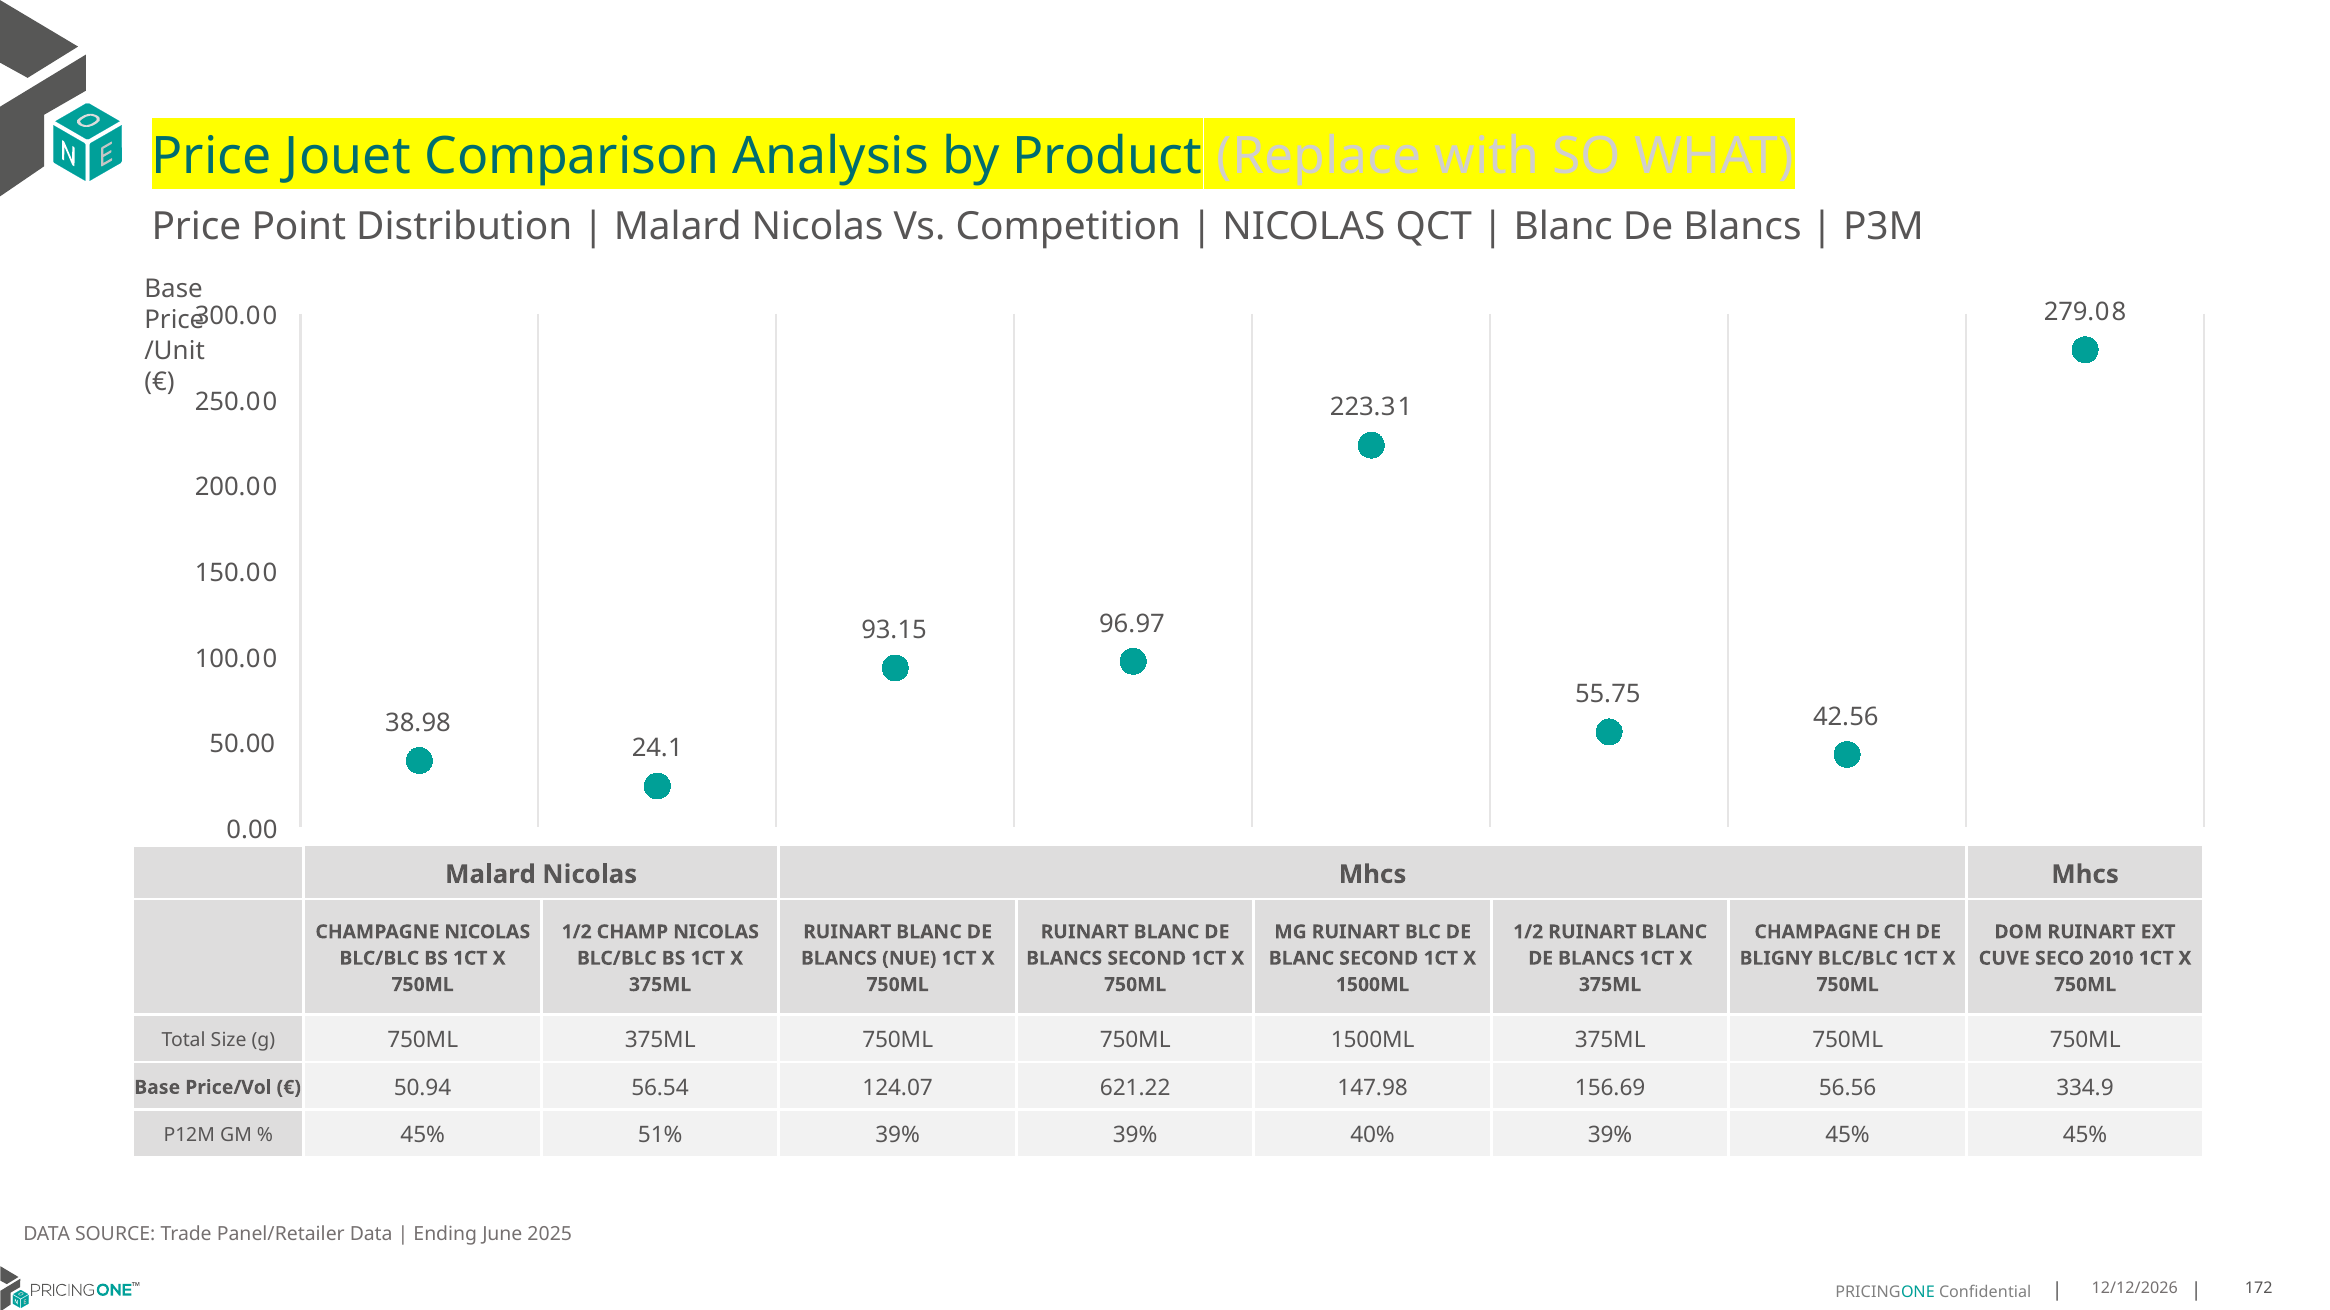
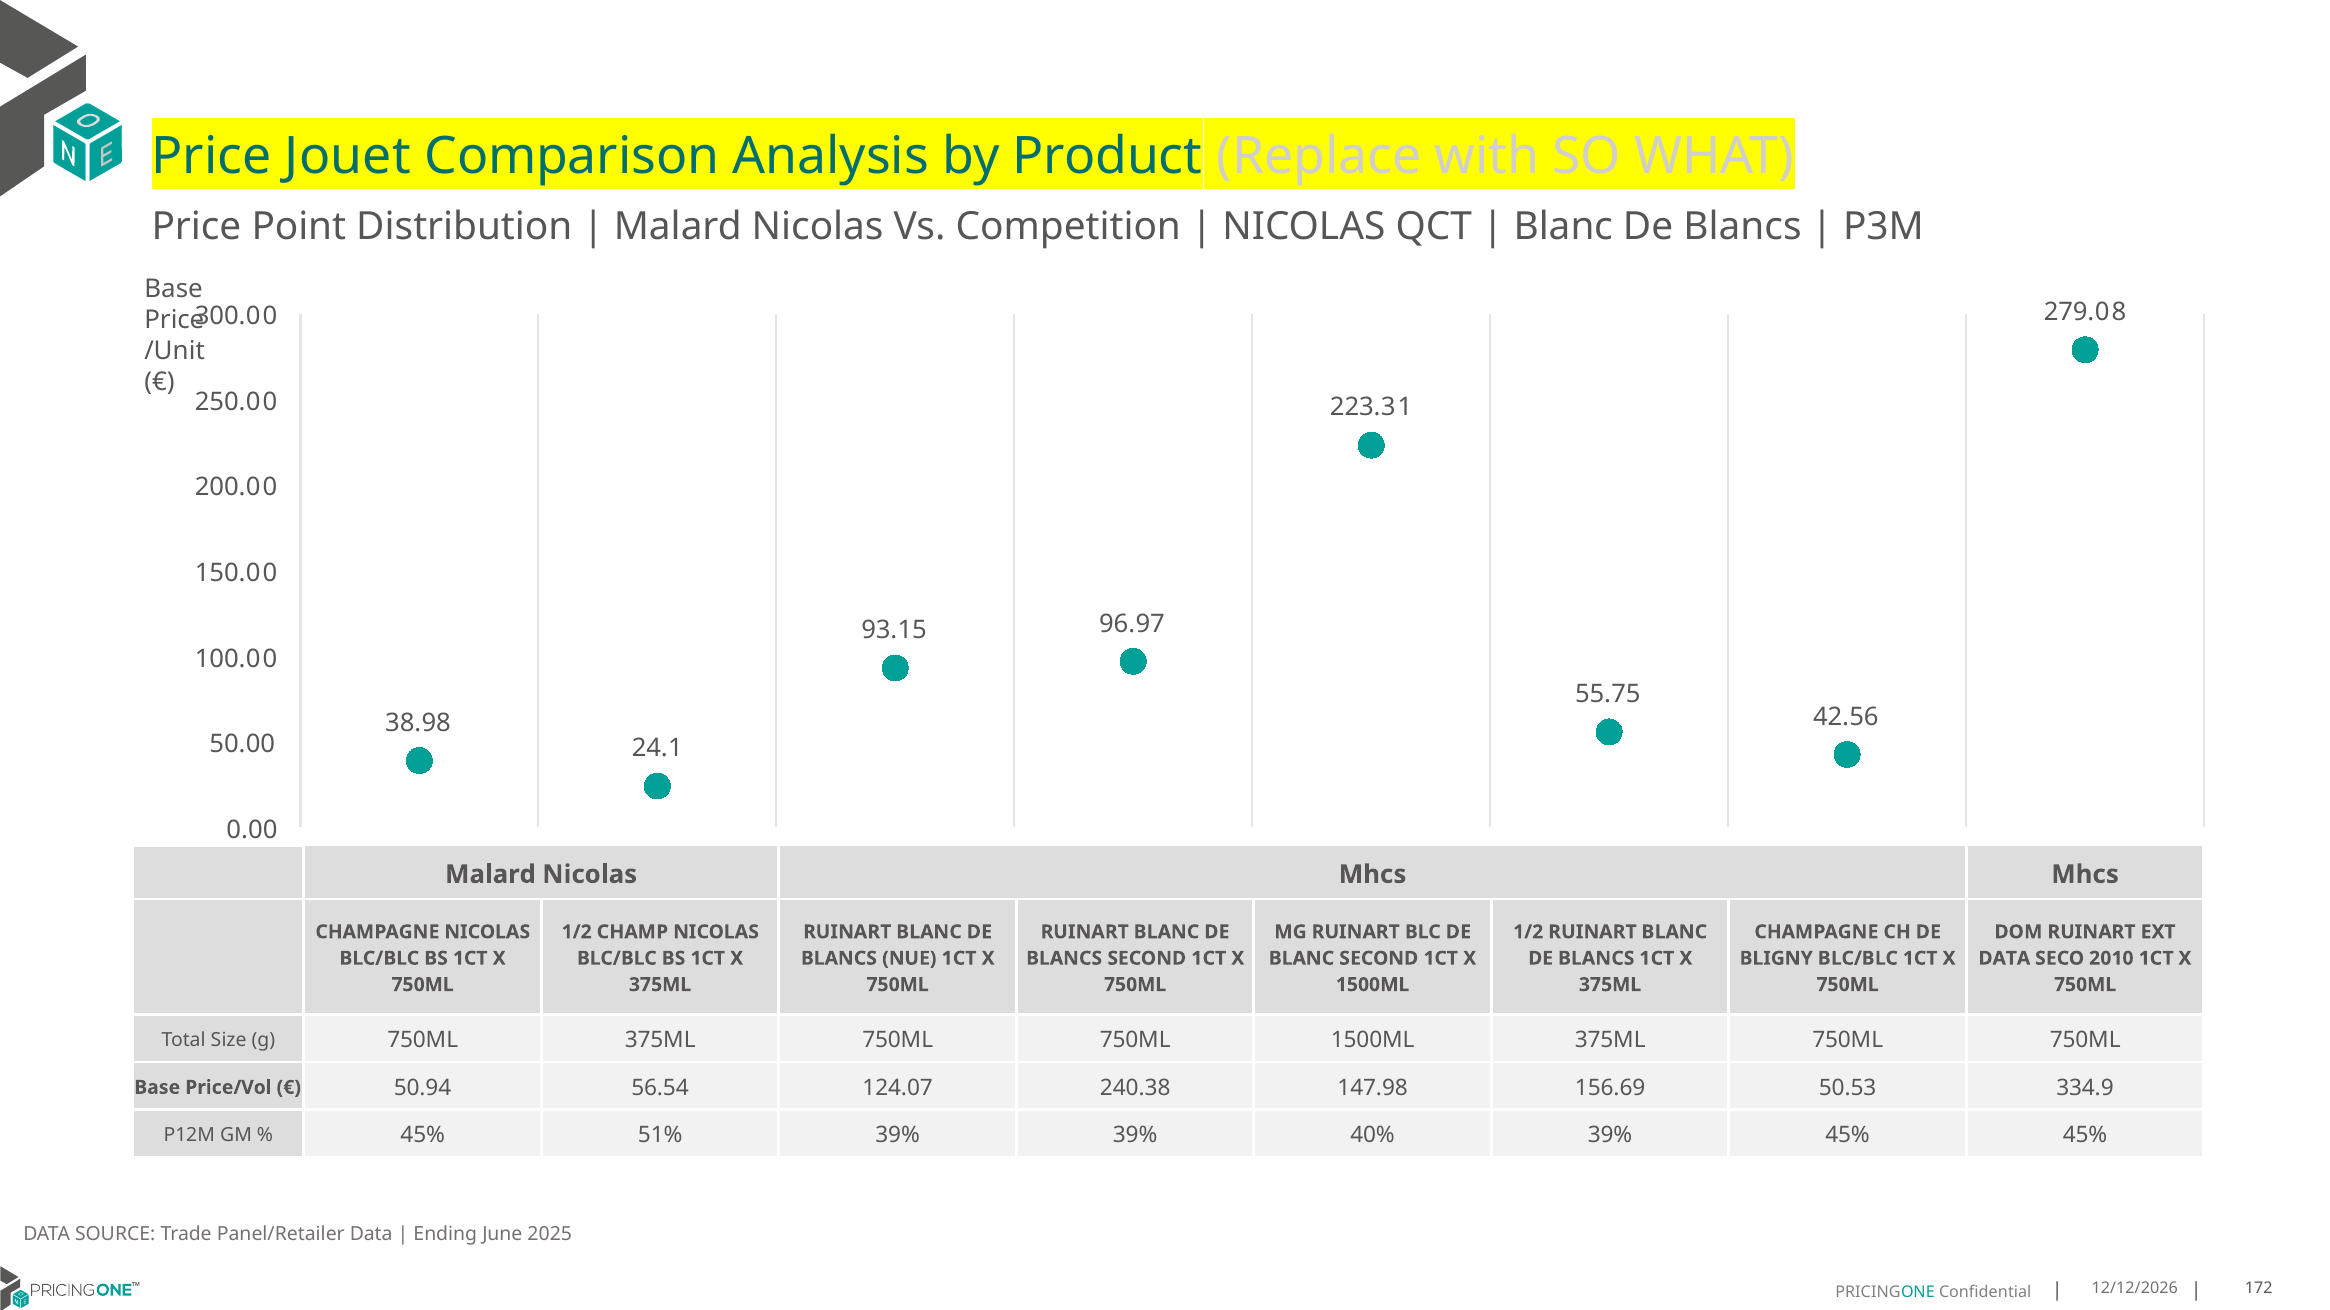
CUVE at (2004, 959): CUVE -> DATA
621.22: 621.22 -> 240.38
56.56: 56.56 -> 50.53
